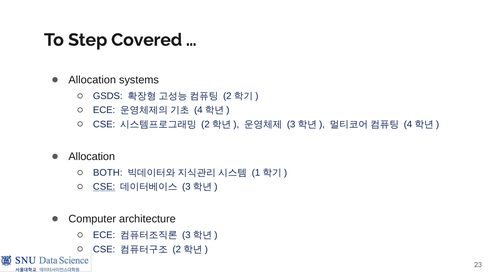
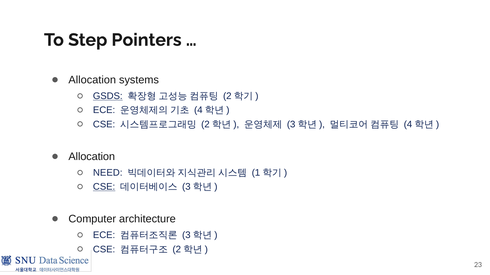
Covered: Covered -> Pointers
GSDS underline: none -> present
BOTH: BOTH -> NEED
